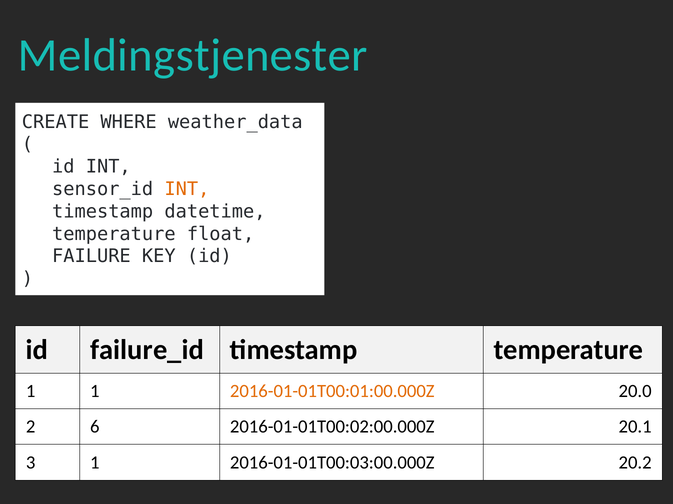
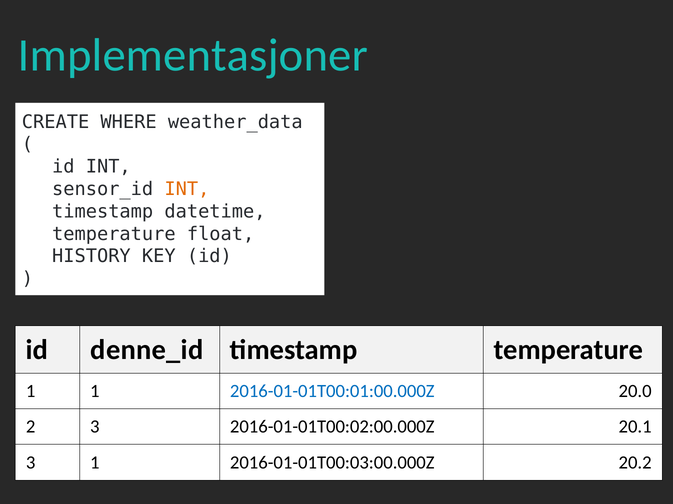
Meldingstjenester: Meldingstjenester -> Implementasjoner
FAILURE: FAILURE -> HISTORY
failure_id: failure_id -> denne_id
2016-01-01T00:01:00.000Z colour: orange -> blue
2 6: 6 -> 3
